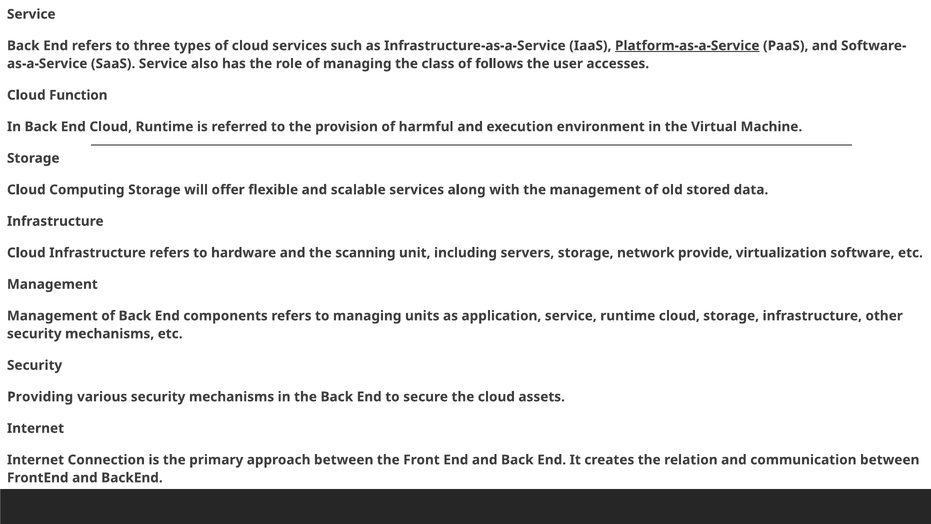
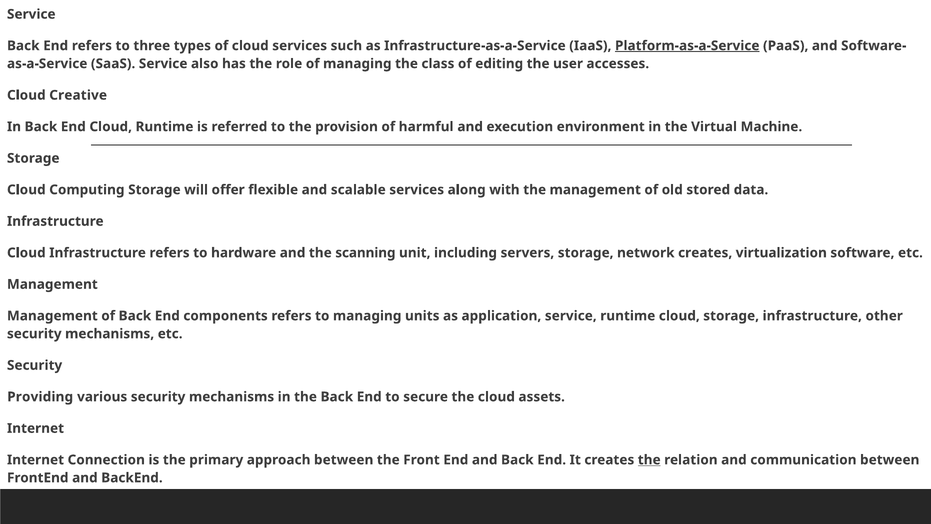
follows: follows -> editing
Function: Function -> Creative
network provide: provide -> creates
the at (649, 460) underline: none -> present
